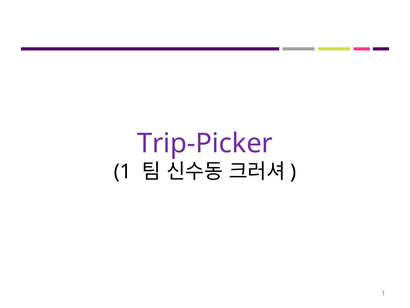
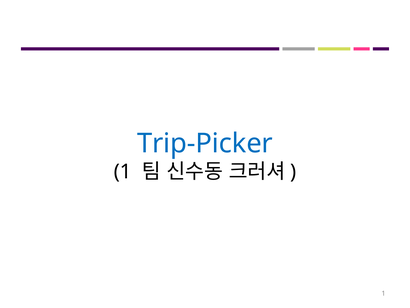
Trip-Picker colour: purple -> blue
